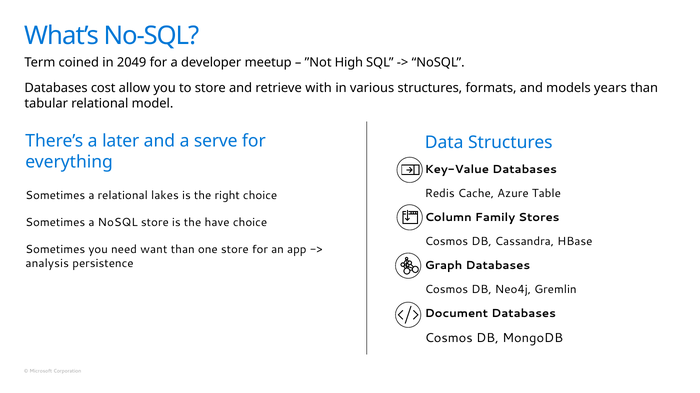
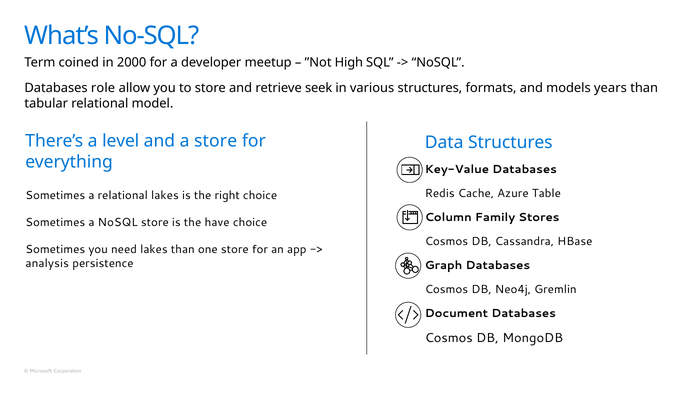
2049: 2049 -> 2000
cost: cost -> role
with: with -> seek
later: later -> level
a serve: serve -> store
need want: want -> lakes
